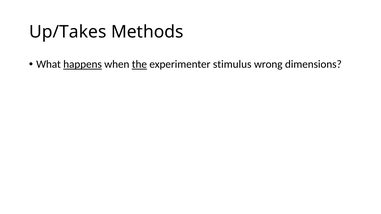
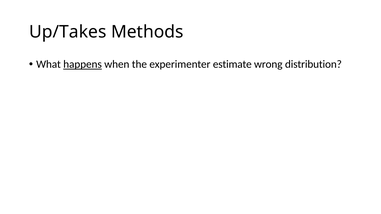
the underline: present -> none
stimulus: stimulus -> estimate
dimensions: dimensions -> distribution
